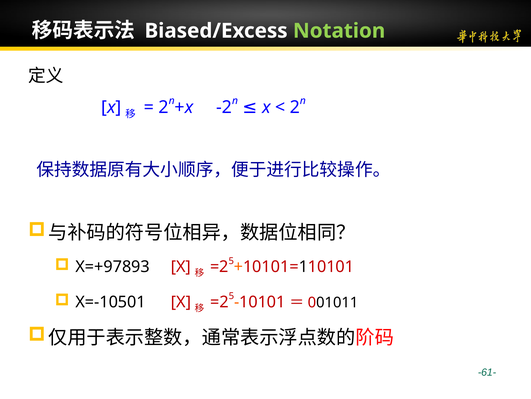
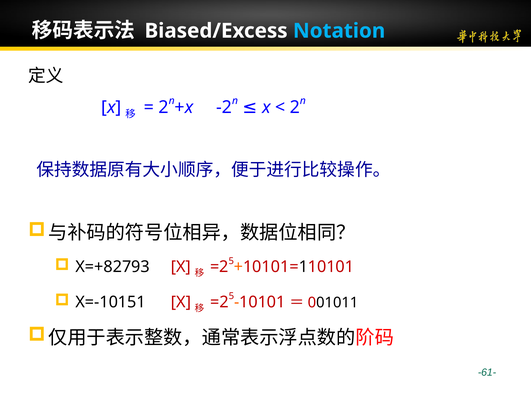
Notation colour: light green -> light blue
X=+97893: X=+97893 -> X=+82793
X=-10501: X=-10501 -> X=-10151
